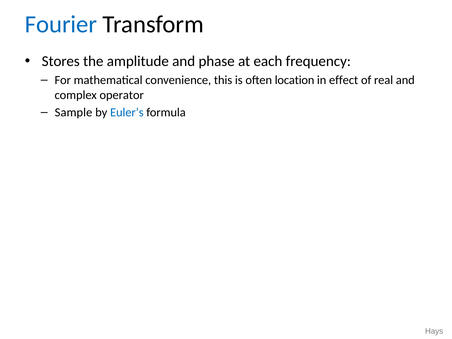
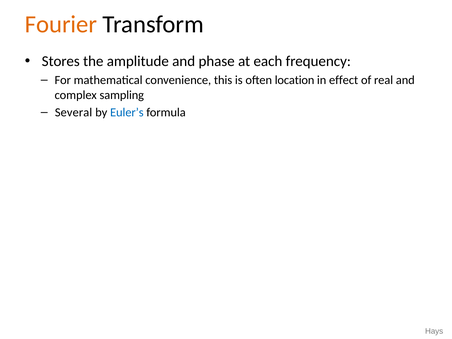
Fourier colour: blue -> orange
operator: operator -> sampling
Sample: Sample -> Several
